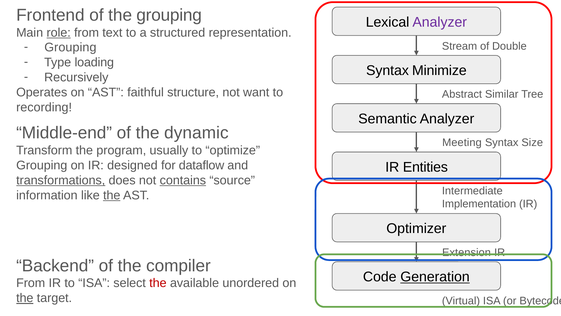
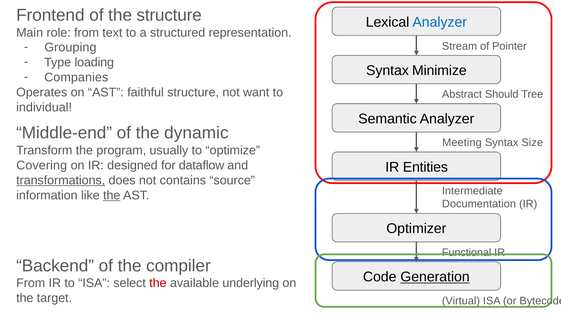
the grouping: grouping -> structure
Analyzer at (440, 22) colour: purple -> blue
role underline: present -> none
Double: Double -> Pointer
Recursively: Recursively -> Companies
Similar: Similar -> Should
recording: recording -> individual
Grouping at (42, 165): Grouping -> Covering
contains underline: present -> none
Implementation: Implementation -> Documentation
Extension: Extension -> Functional
unordered: unordered -> underlying
the at (25, 298) underline: present -> none
